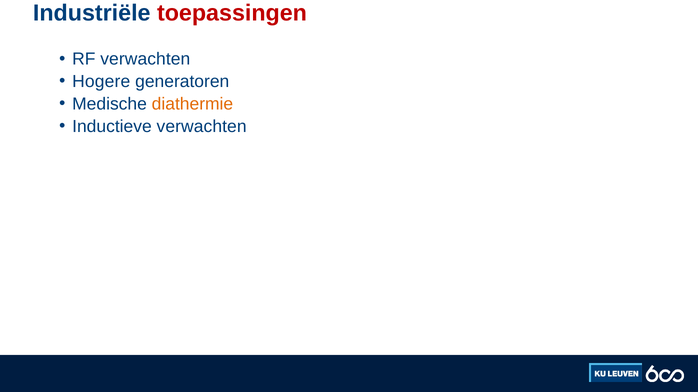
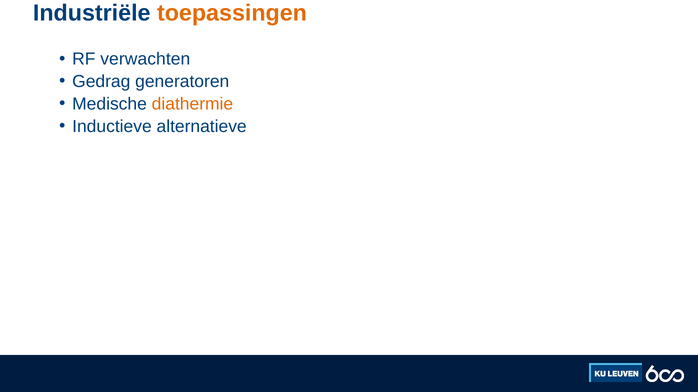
toepassingen colour: red -> orange
Hogere: Hogere -> Gedrag
Inductieve verwachten: verwachten -> alternatieve
